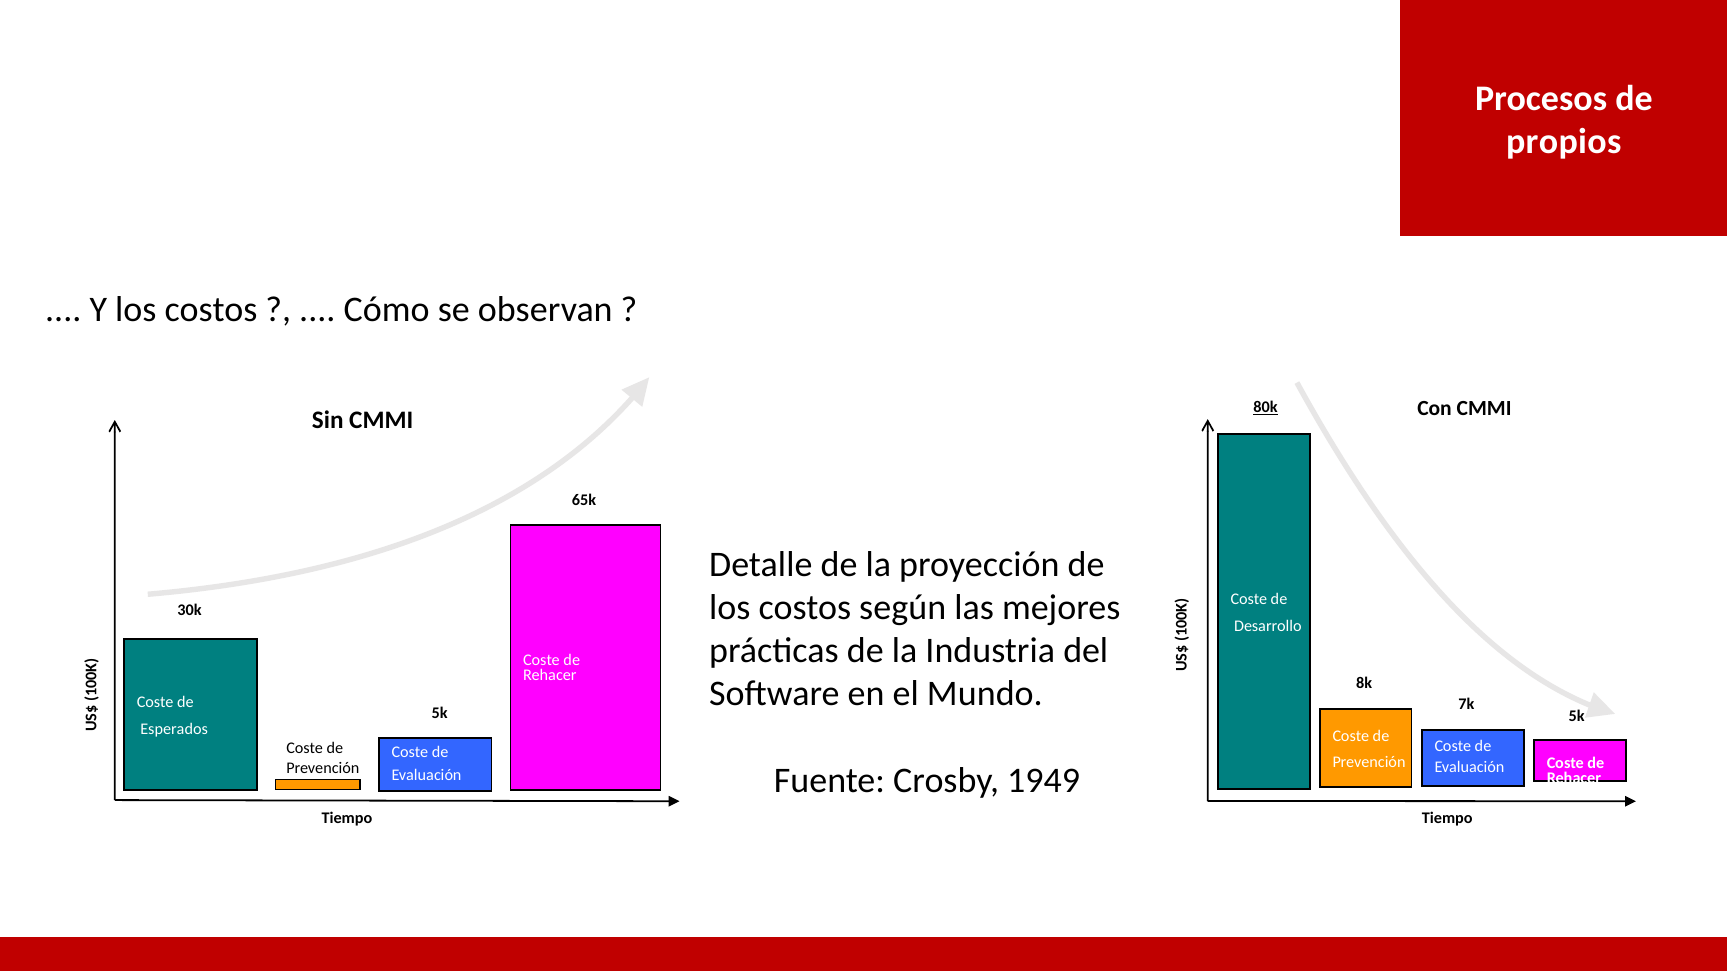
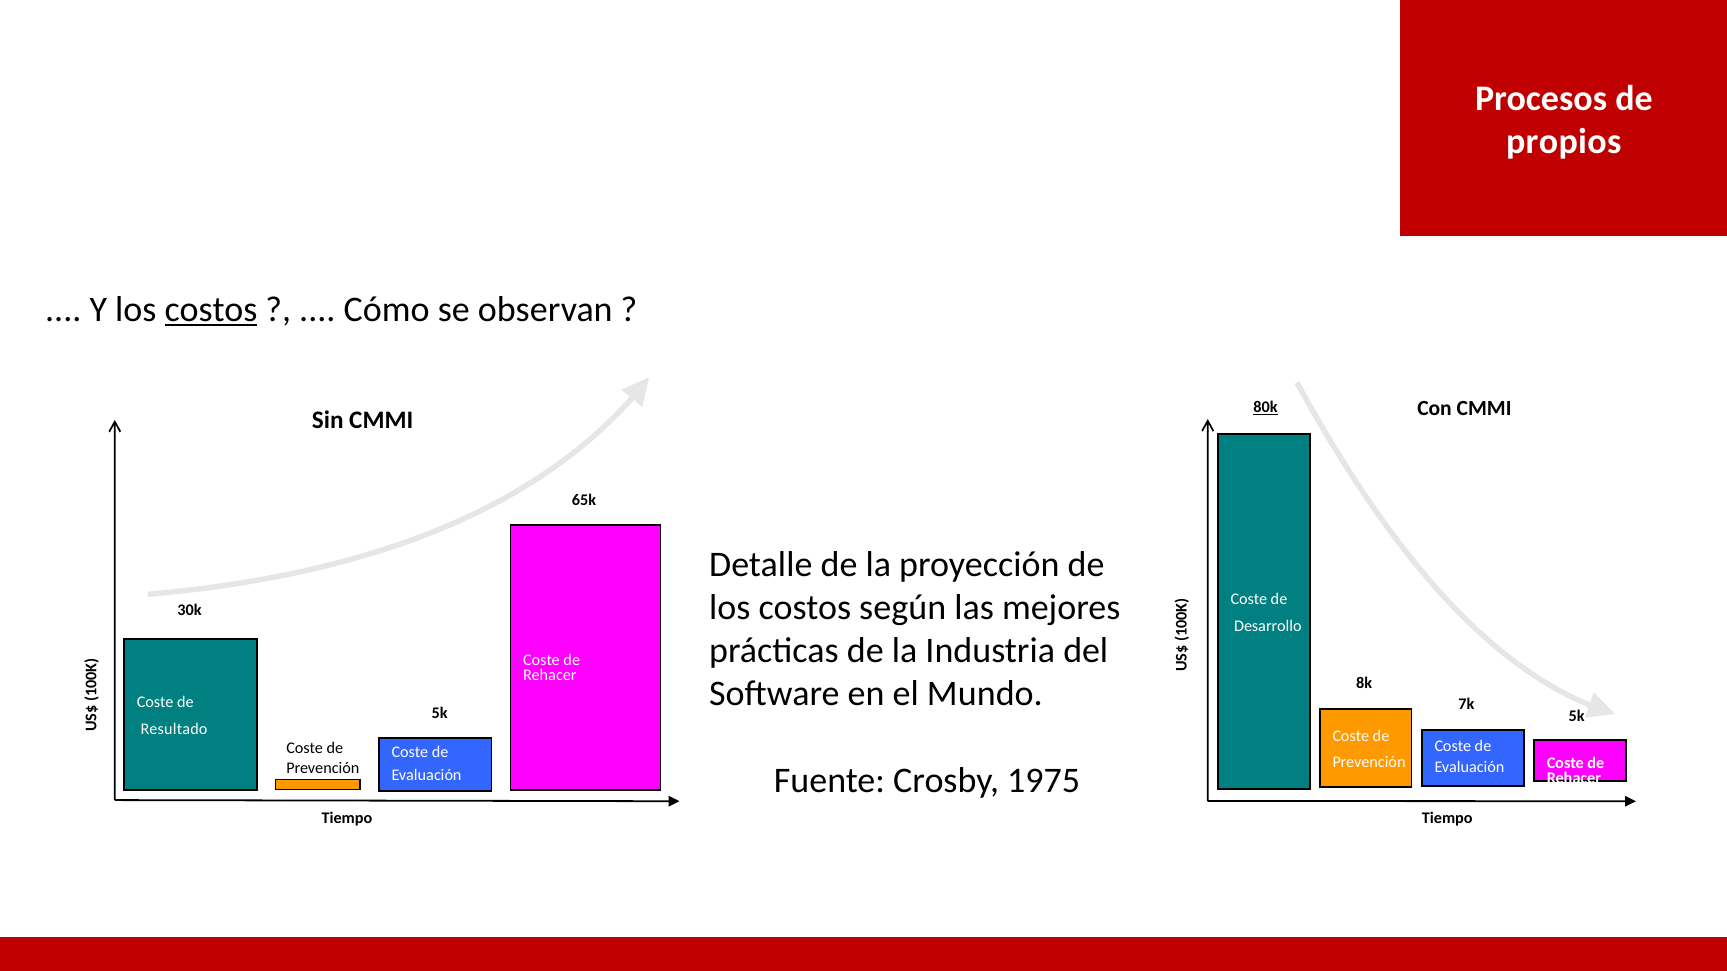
costos at (211, 310) underline: none -> present
Esperados: Esperados -> Resultado
1949: 1949 -> 1975
